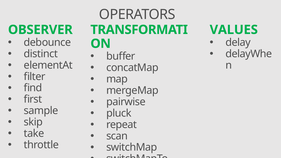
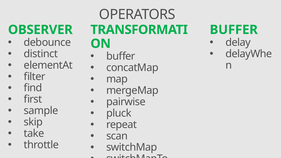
VALUES at (234, 30): VALUES -> BUFFER
